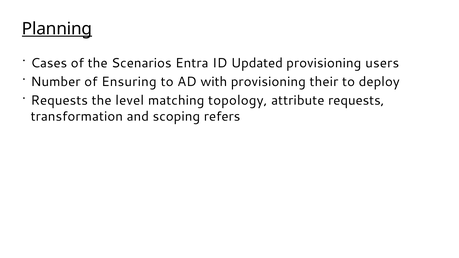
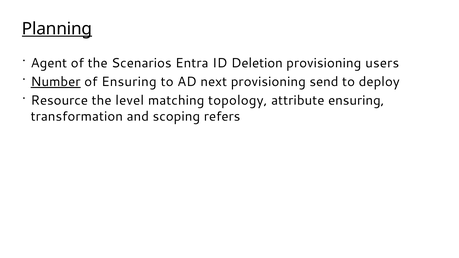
Cases: Cases -> Agent
Updated: Updated -> Deletion
Number underline: none -> present
with: with -> next
their: their -> send
Requests at (59, 101): Requests -> Resource
attribute requests: requests -> ensuring
